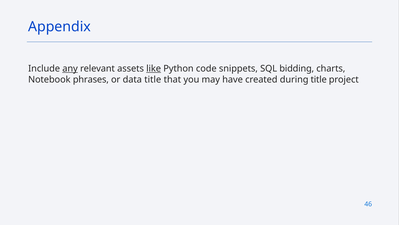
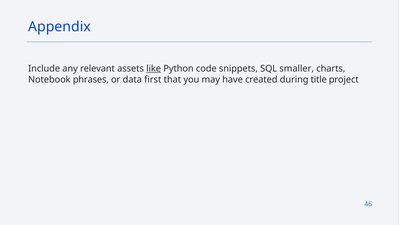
any underline: present -> none
bidding: bidding -> smaller
data title: title -> first
